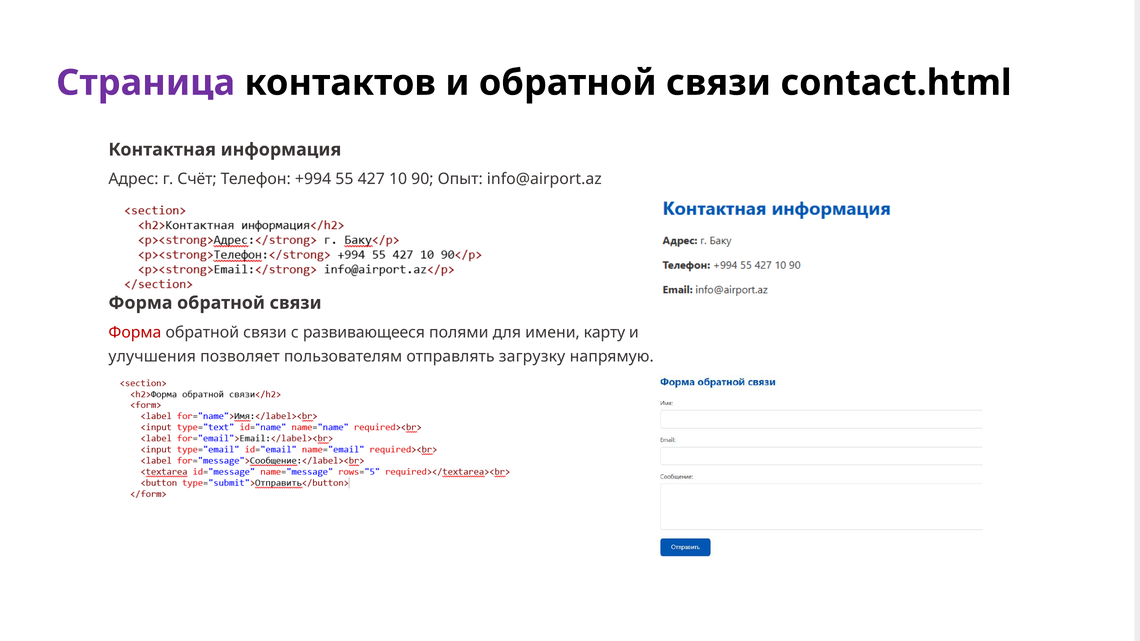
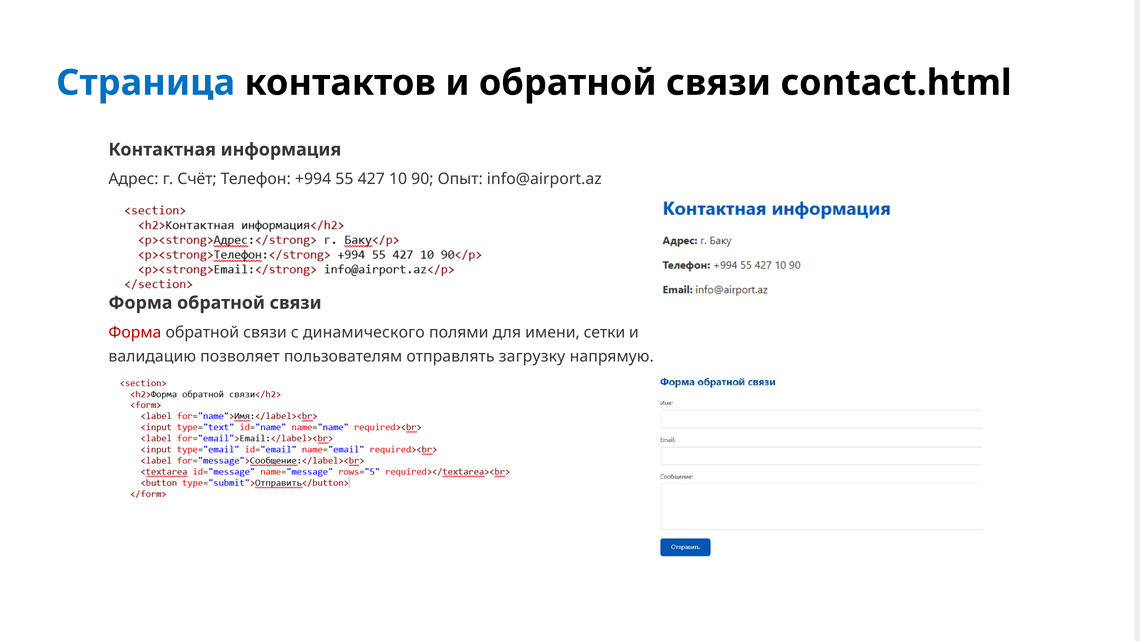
Страница colour: purple -> blue
развивающееся: развивающееся -> динамического
карту: карту -> сетки
улучшения: улучшения -> валидацию
